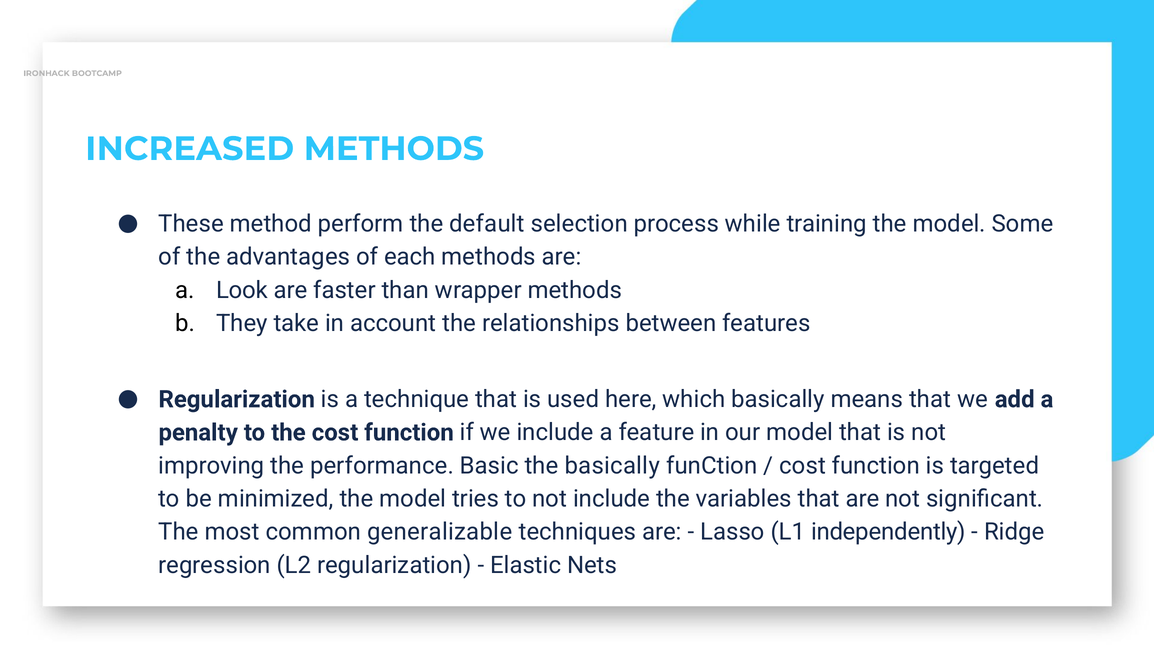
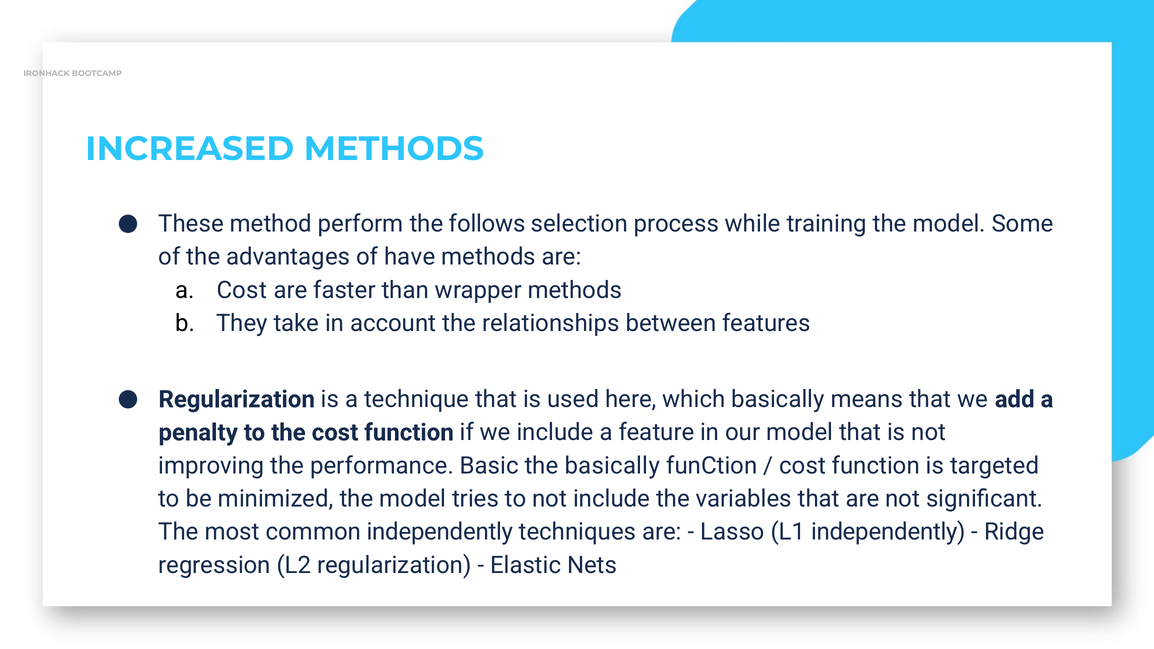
default: default -> follows
each: each -> have
a Look: Look -> Cost
common generalizable: generalizable -> independently
